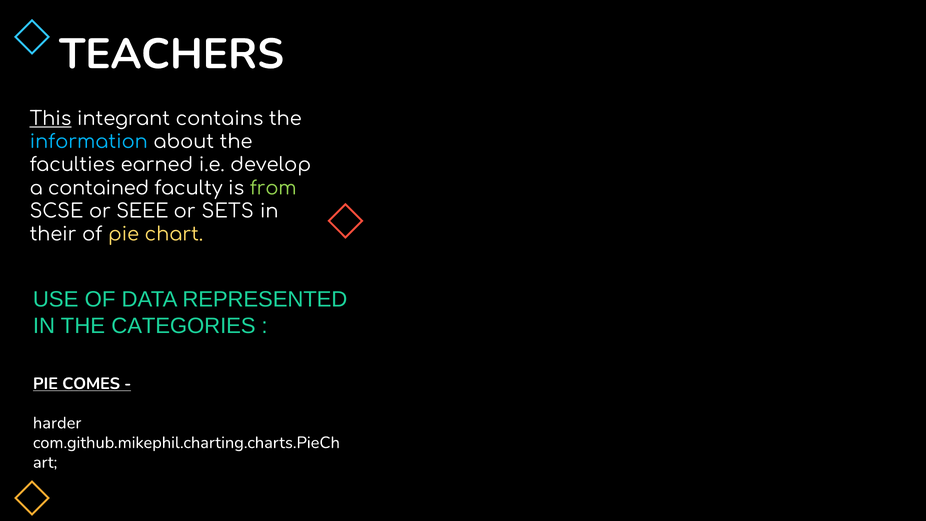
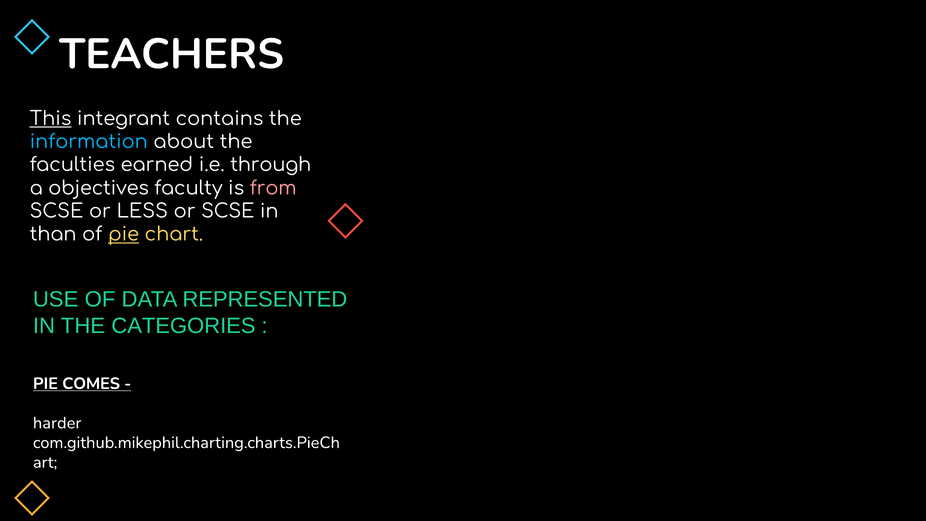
develop: develop -> through
contained: contained -> objectives
from colour: light green -> pink
SEEE: SEEE -> LESS
or SETS: SETS -> SCSE
their: their -> than
pie at (124, 235) underline: none -> present
